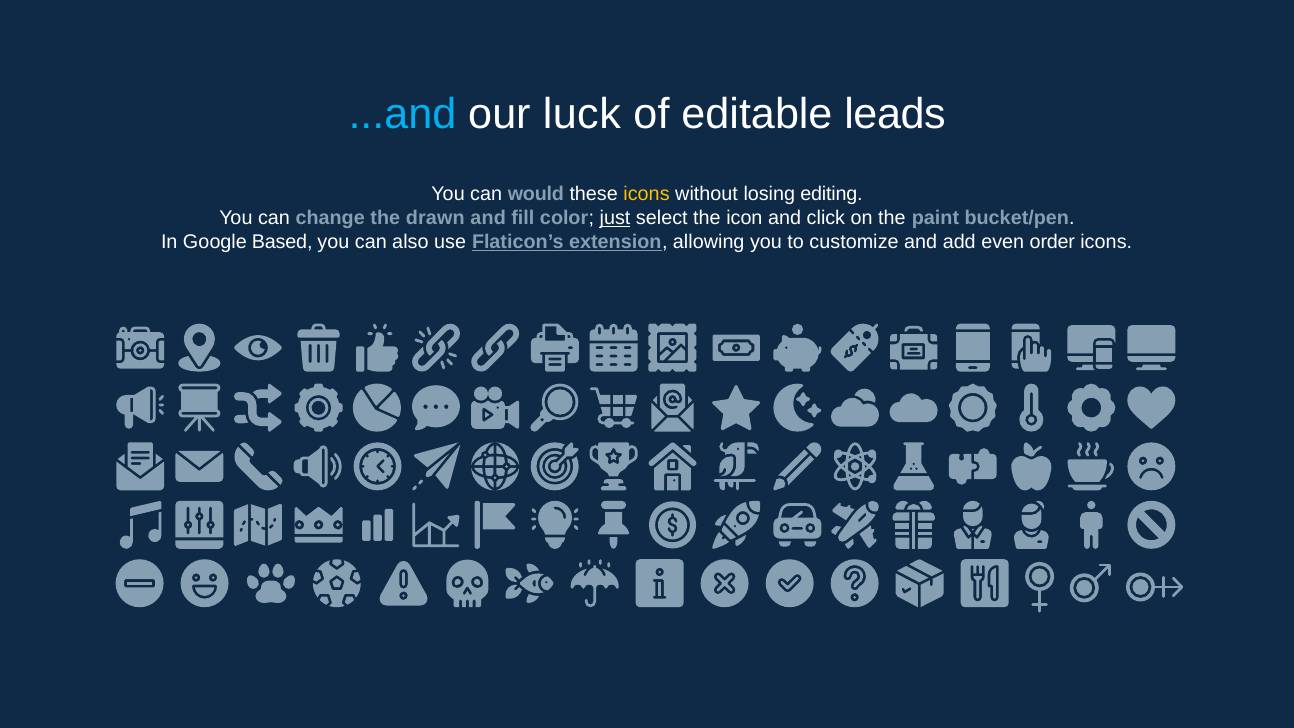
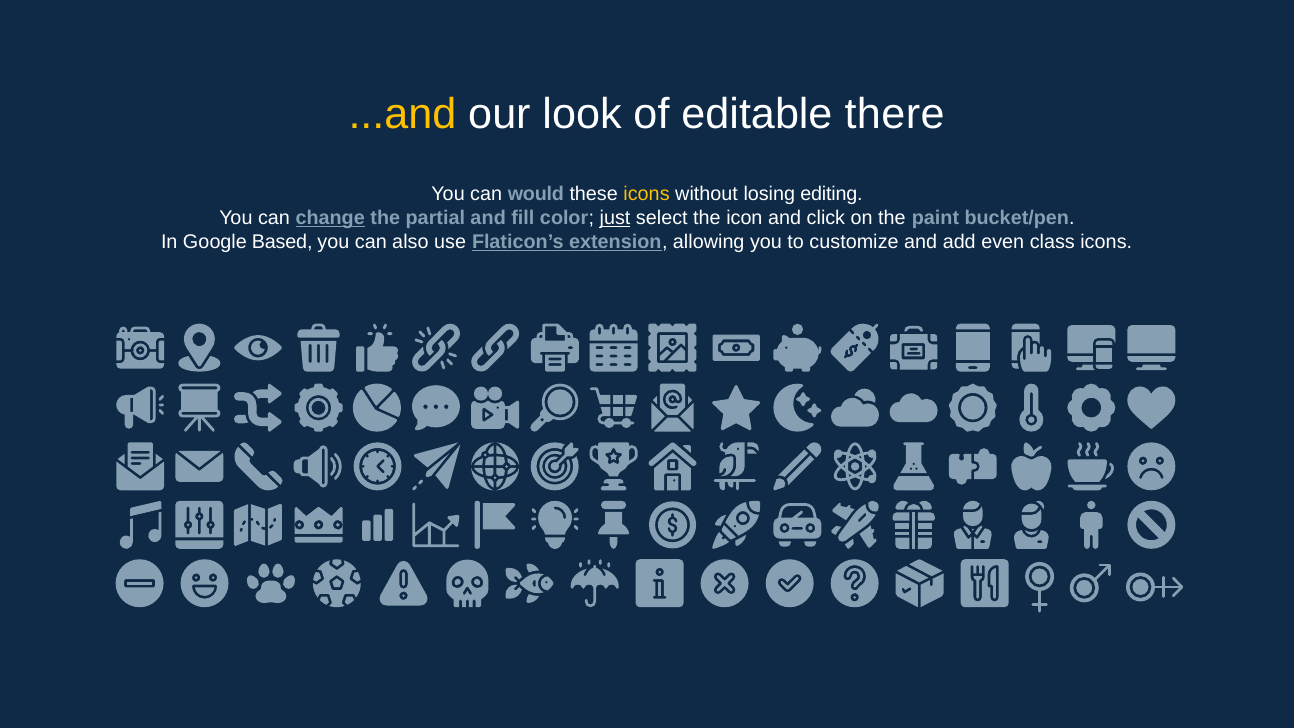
...and colour: light blue -> yellow
luck: luck -> look
leads: leads -> there
change underline: none -> present
drawn: drawn -> partial
order: order -> class
